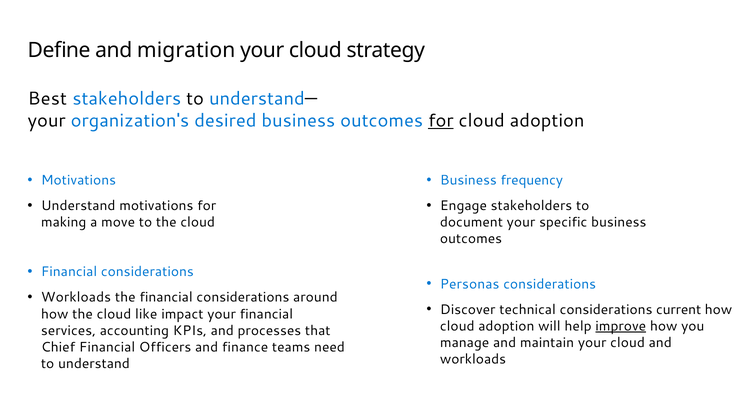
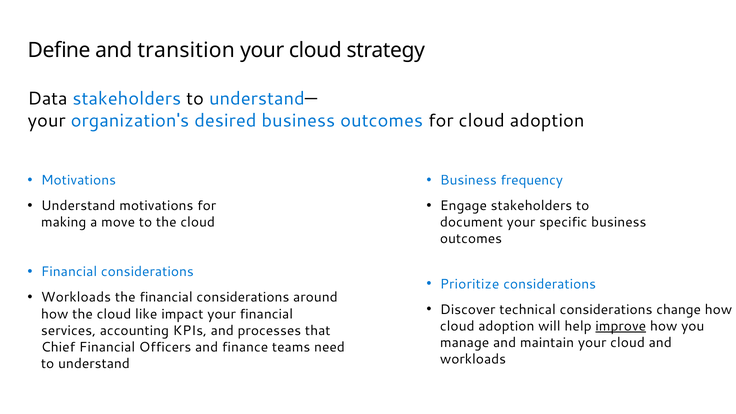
migration: migration -> transition
Best: Best -> Data
for at (441, 121) underline: present -> none
Personas: Personas -> Prioritize
current: current -> change
